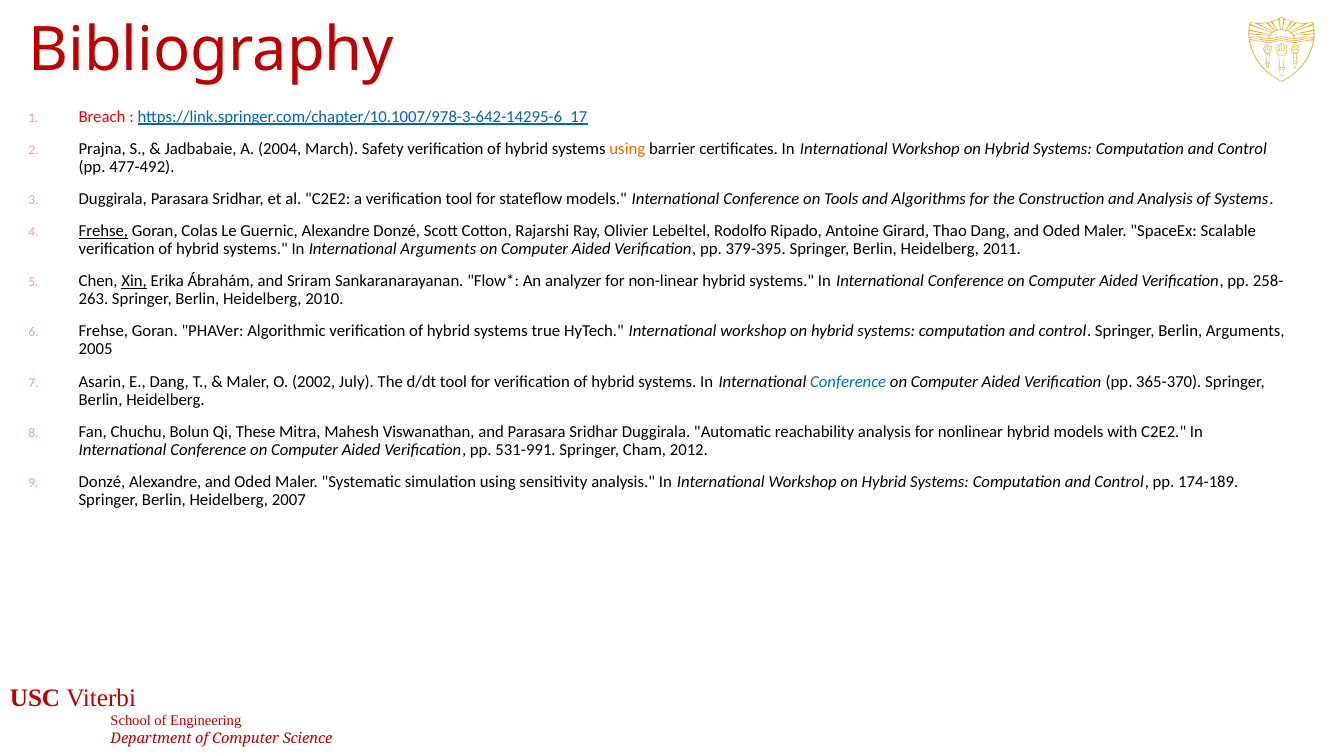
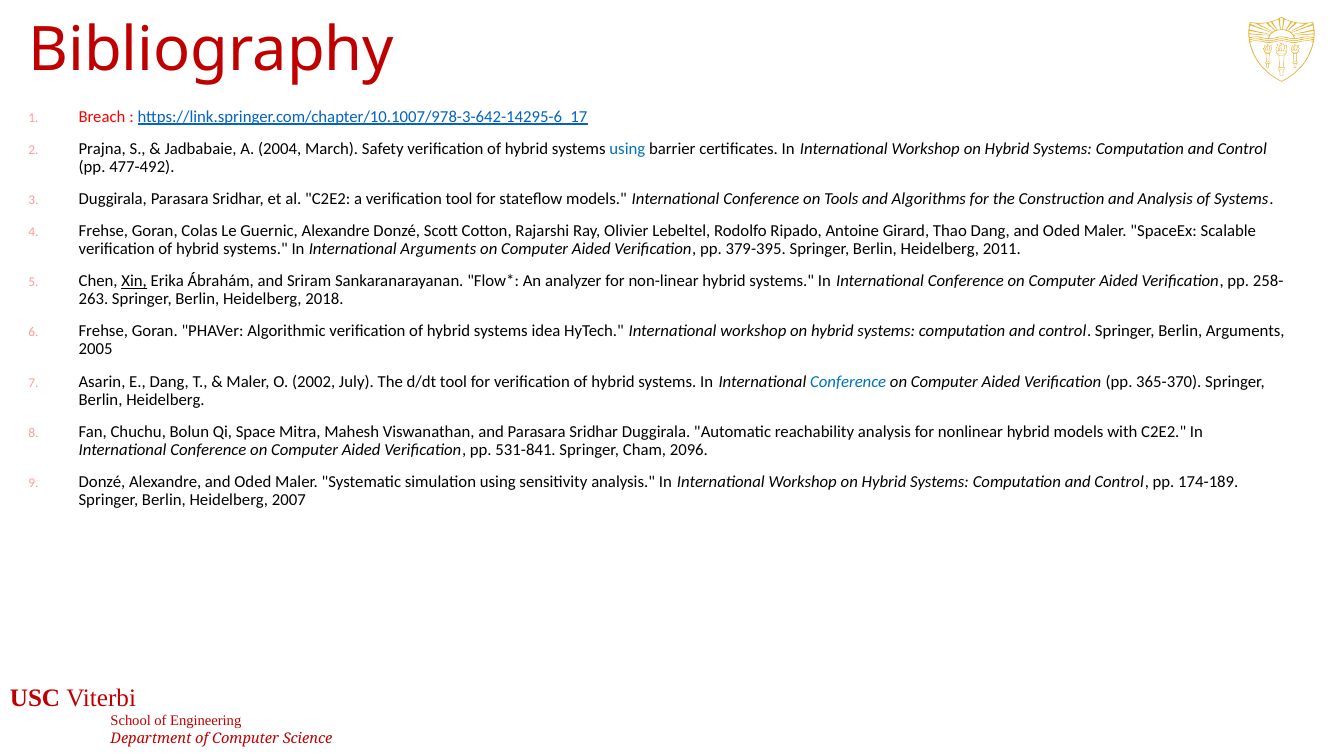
using at (627, 149) colour: orange -> blue
Frehse at (103, 231) underline: present -> none
2010: 2010 -> 2018
true: true -> idea
These: These -> Space
531-991: 531-991 -> 531-841
2012: 2012 -> 2096
